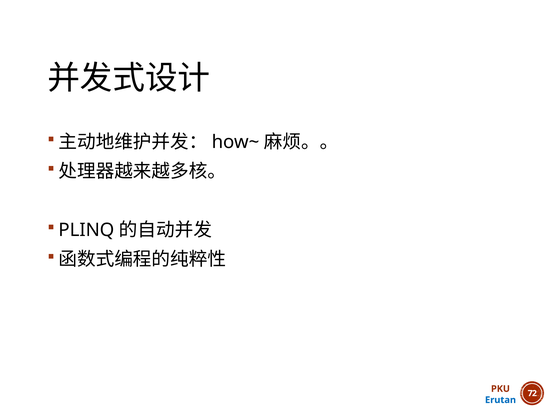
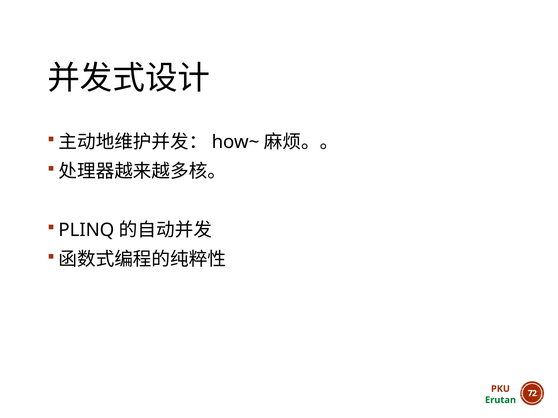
Erutan colour: blue -> green
